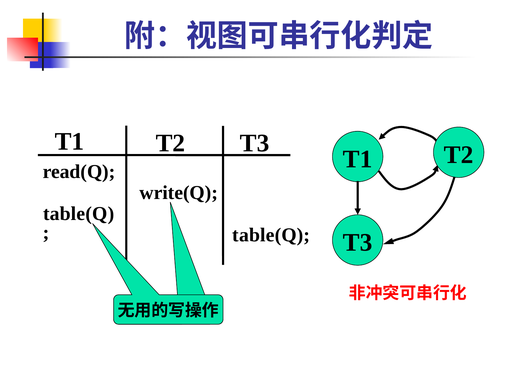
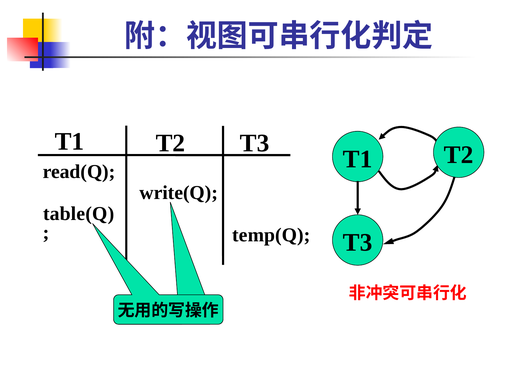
table(Q at (271, 235): table(Q -> temp(Q
